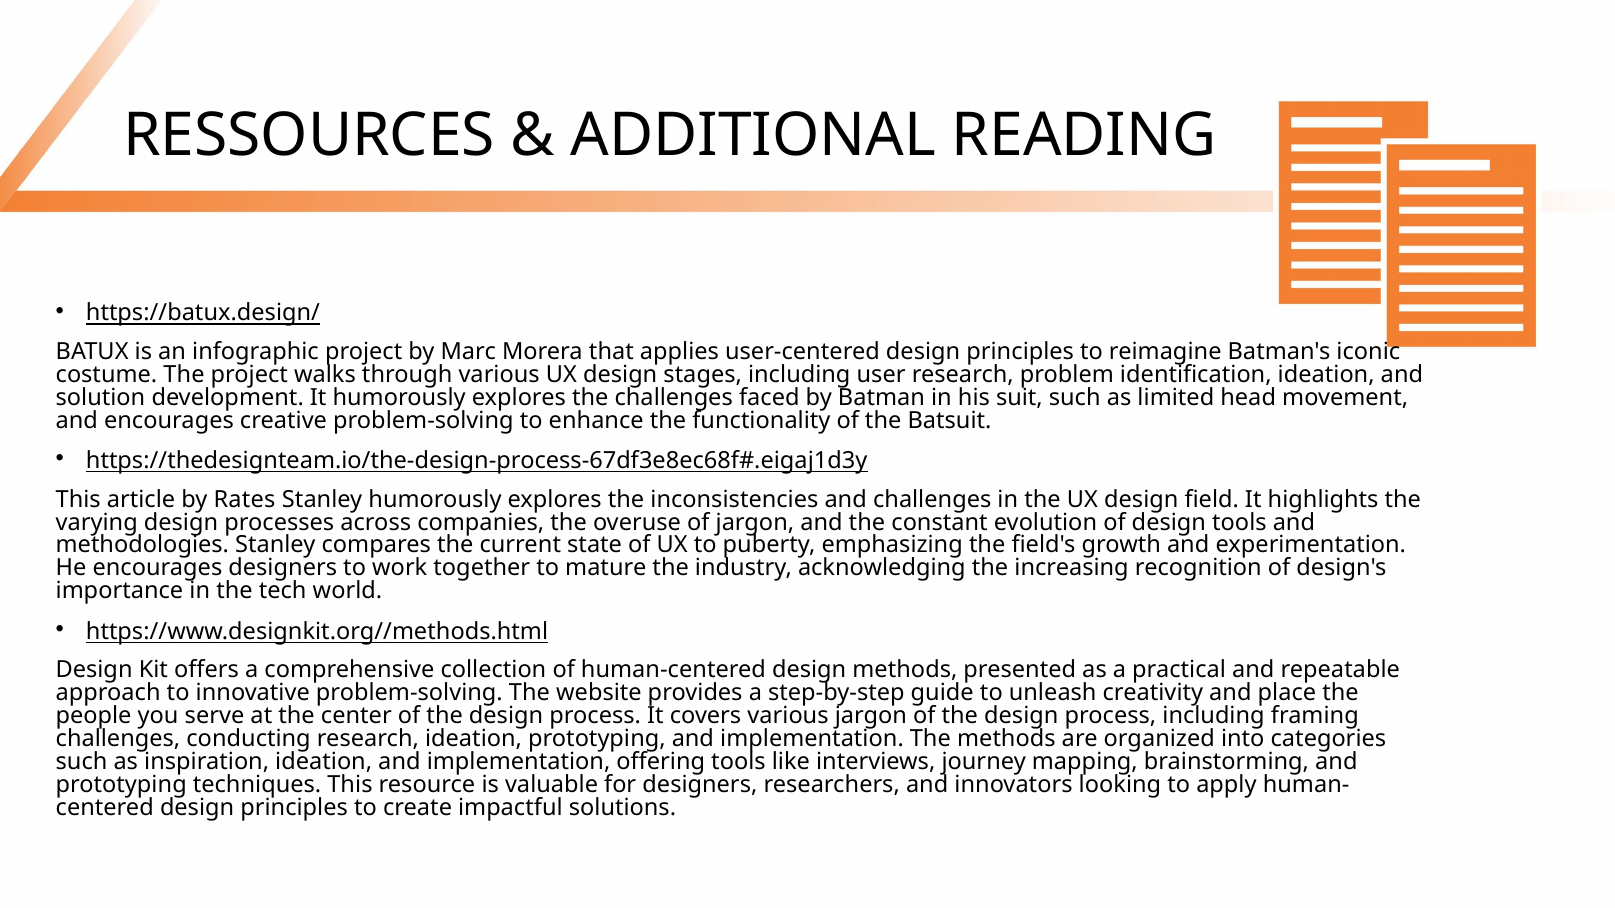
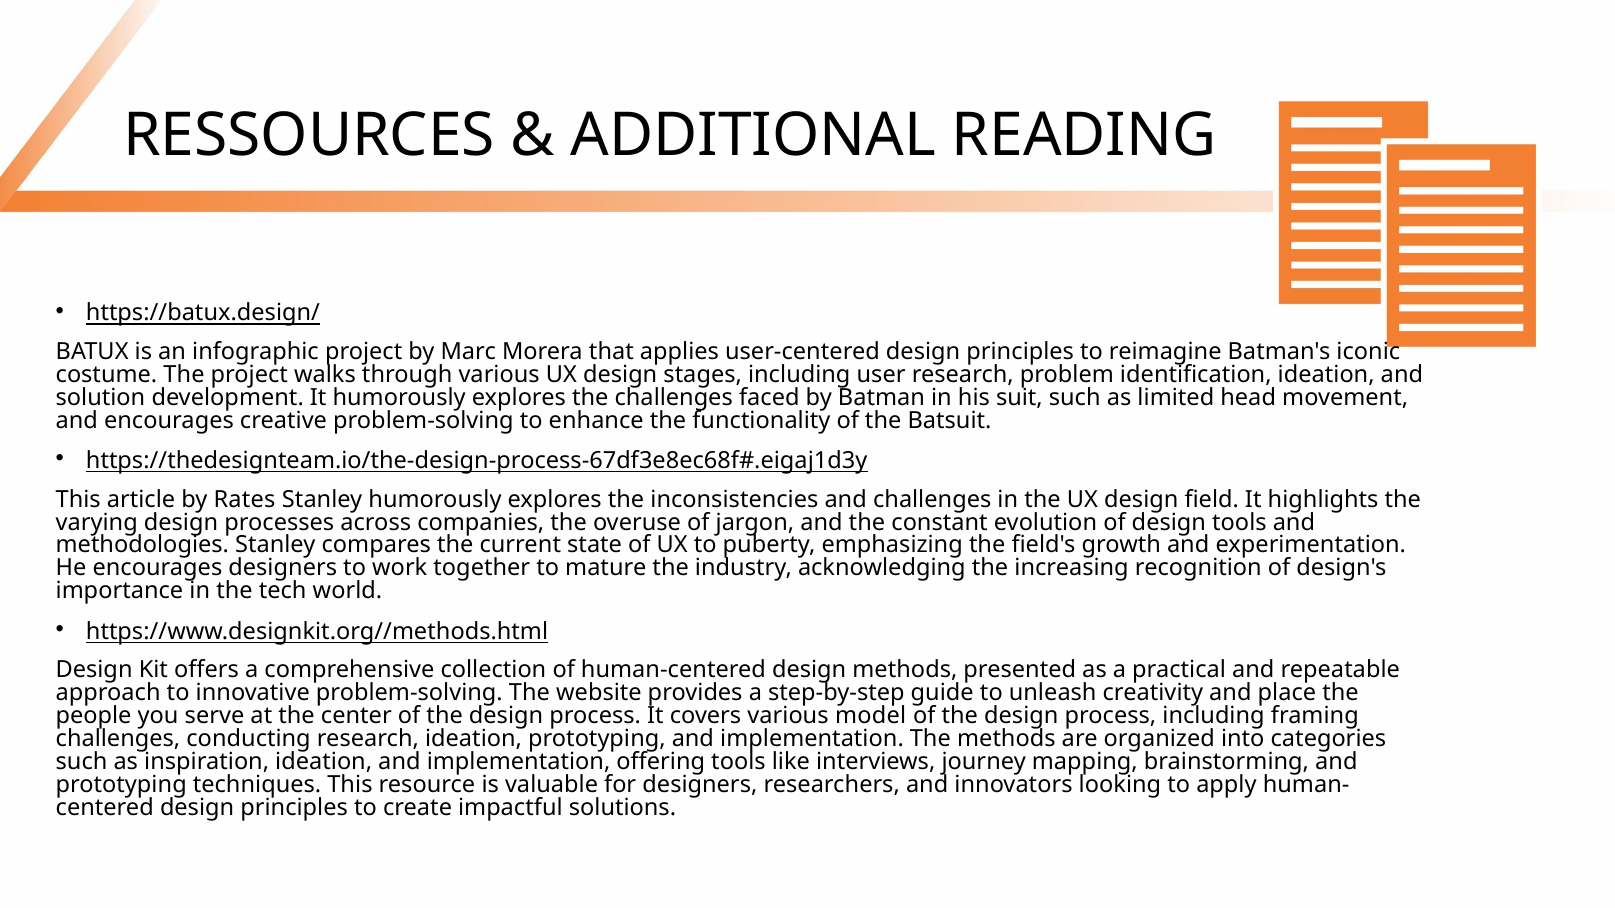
various jargon: jargon -> model
